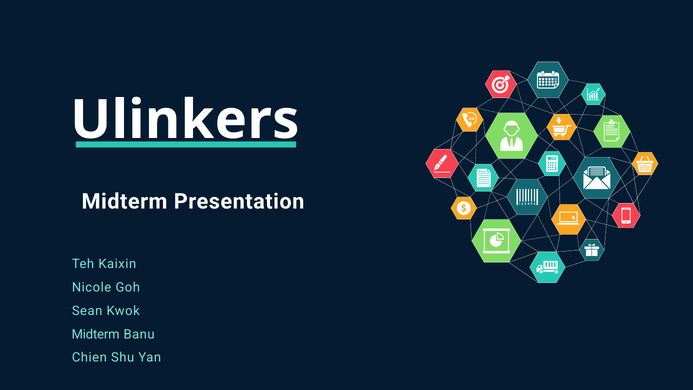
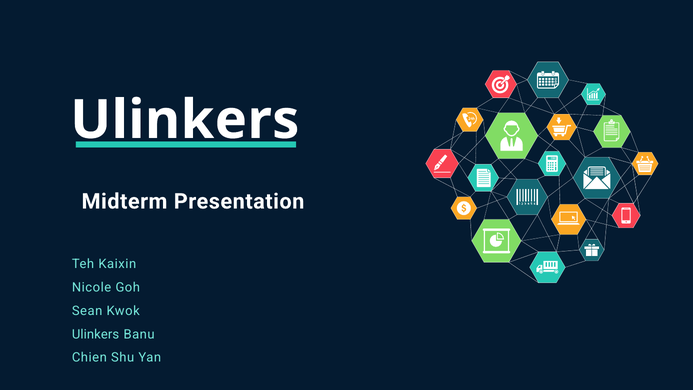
Midterm at (96, 334): Midterm -> Ulinkers
